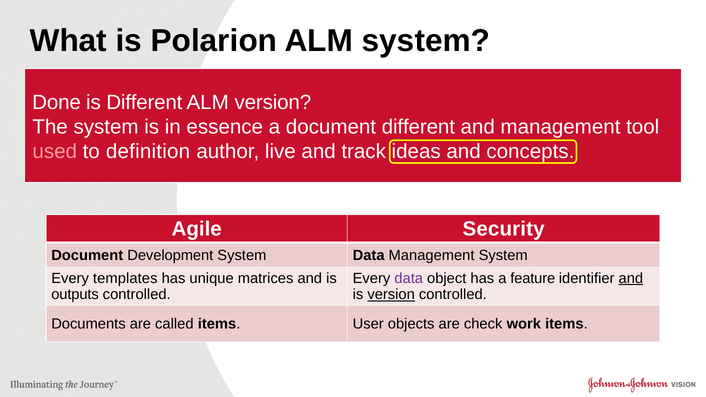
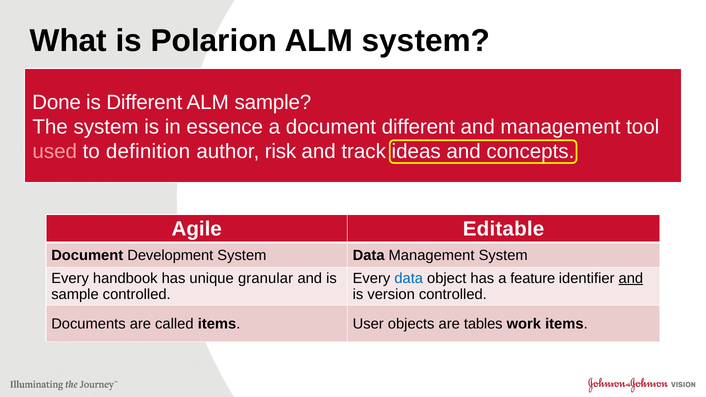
ALM version: version -> sample
live: live -> risk
Security: Security -> Editable
templates: templates -> handbook
matrices: matrices -> granular
data at (409, 278) colour: purple -> blue
outputs at (75, 295): outputs -> sample
version at (391, 295) underline: present -> none
check: check -> tables
